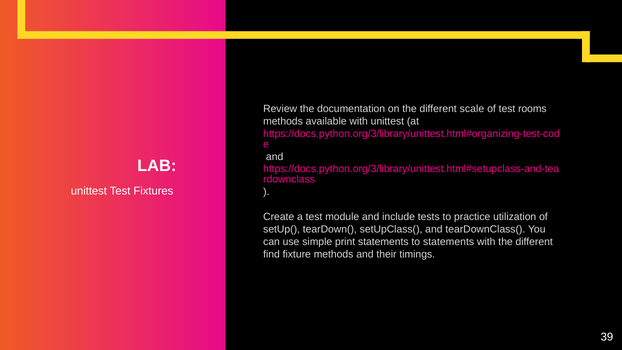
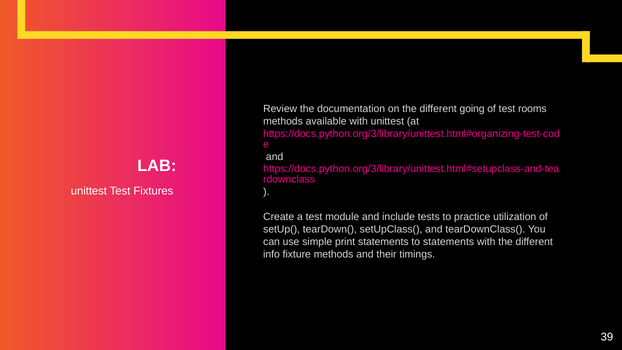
scale: scale -> going
find: find -> info
